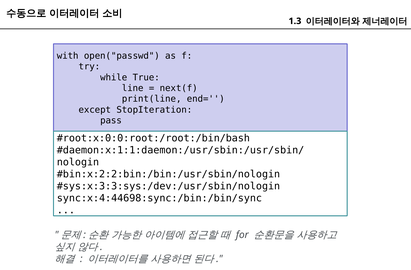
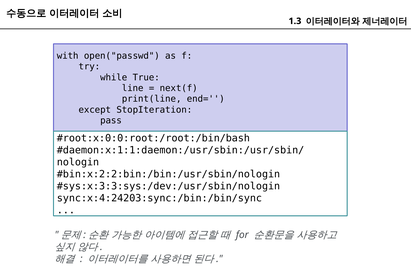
sync:x:4:44698:sync:/bin:/bin/sync: sync:x:4:44698:sync:/bin:/bin/sync -> sync:x:4:24203:sync:/bin:/bin/sync
